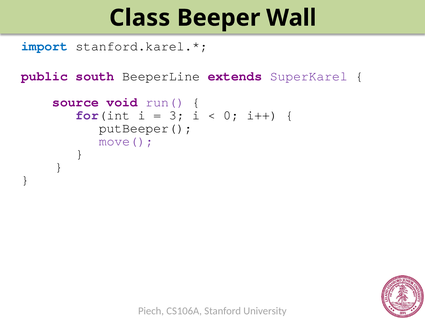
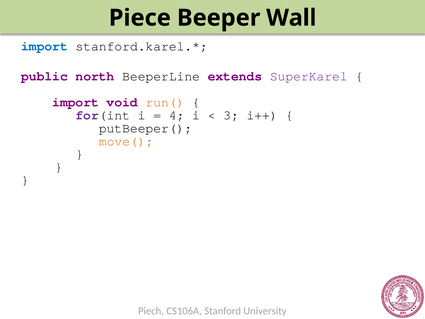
Class: Class -> Piece
south: south -> north
source at (76, 102): source -> import
run( colour: purple -> orange
3: 3 -> 4
0: 0 -> 3
move( colour: purple -> orange
